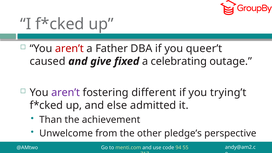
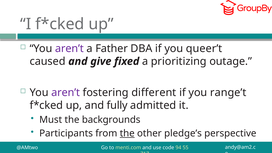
aren’t at (69, 48) colour: red -> purple
celebrating: celebrating -> prioritizing
trying’t: trying’t -> range’t
else: else -> fully
Than: Than -> Must
achievement: achievement -> backgrounds
Unwelcome: Unwelcome -> Participants
the at (127, 133) underline: none -> present
